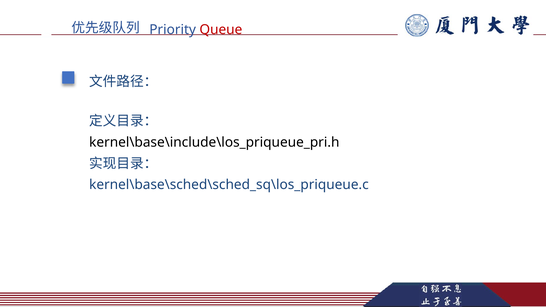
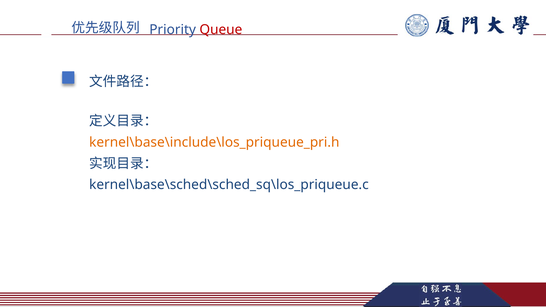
kernel\base\include\los_priqueue_pri.h colour: black -> orange
